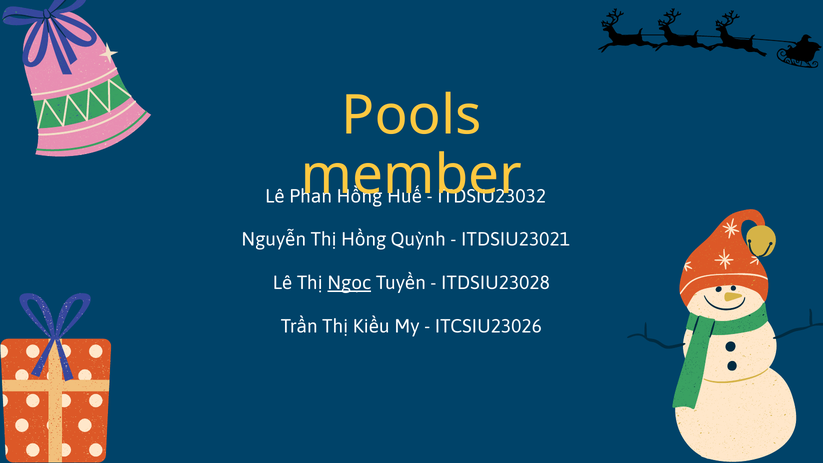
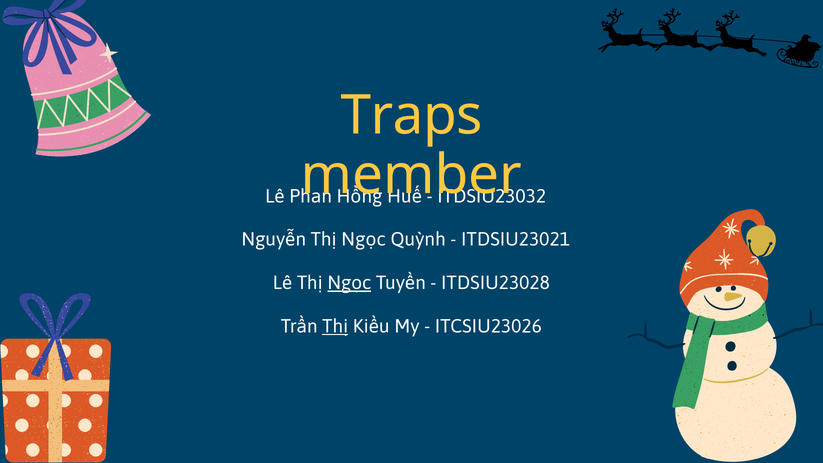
Pools: Pools -> Traps
Nguyễn Thị Hồng: Hồng -> Ngọc
Thị at (335, 326) underline: none -> present
